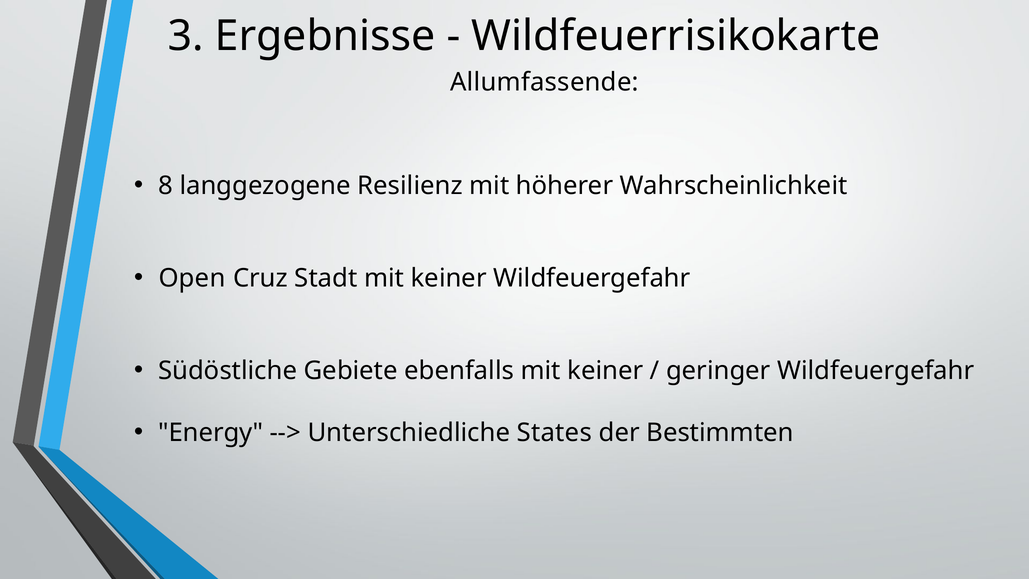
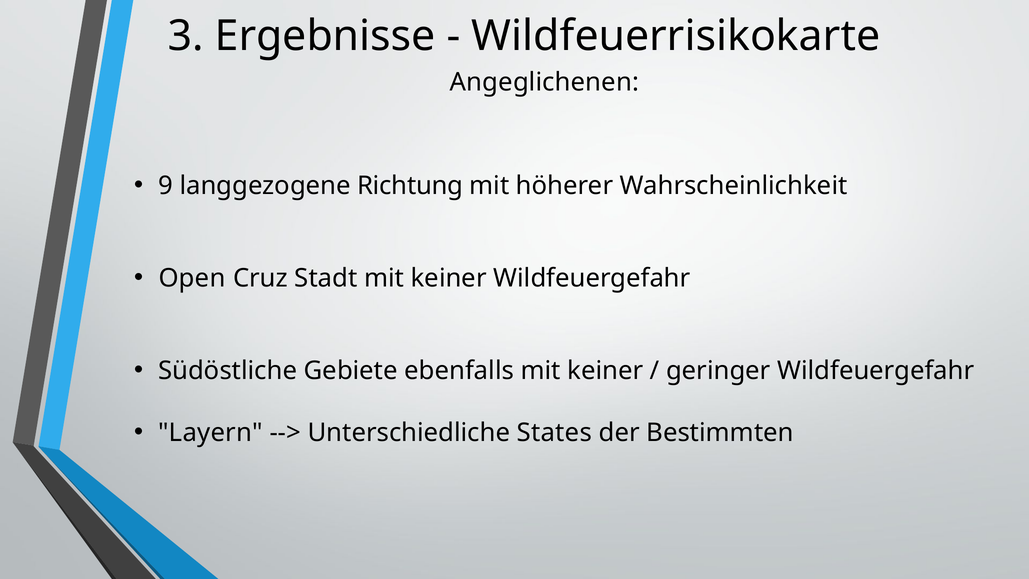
Allumfassende: Allumfassende -> Angeglichenen
8: 8 -> 9
Resilienz: Resilienz -> Richtung
Energy: Energy -> Layern
